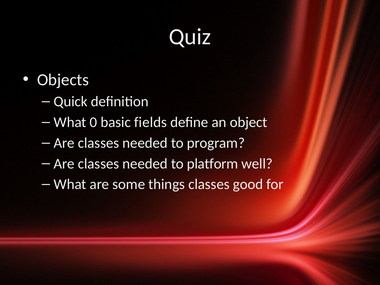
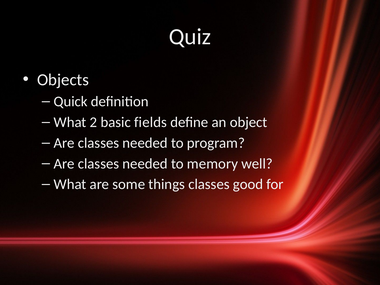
0: 0 -> 2
platform: platform -> memory
